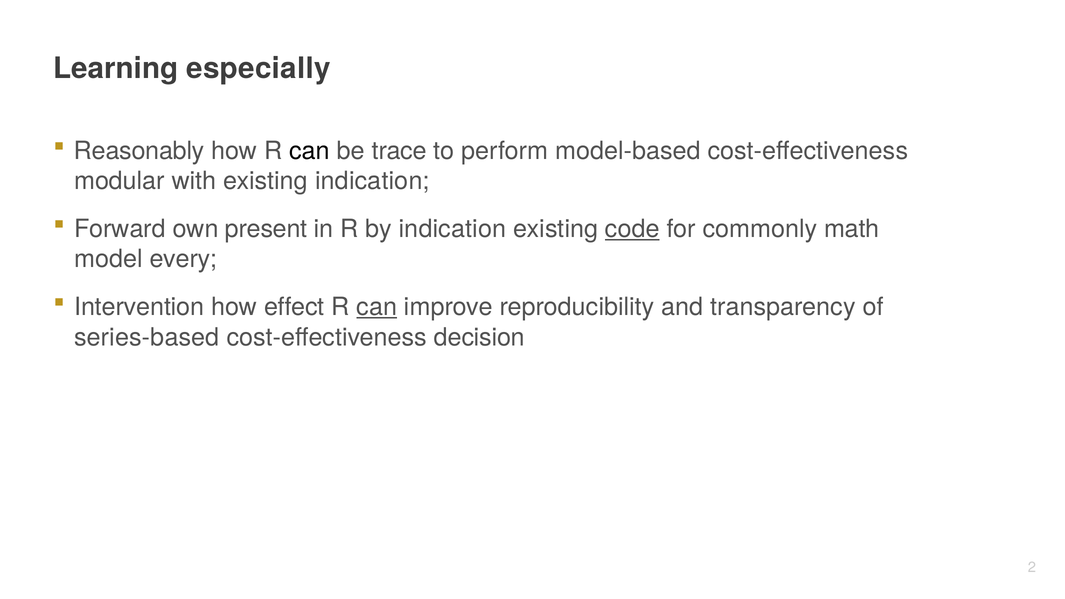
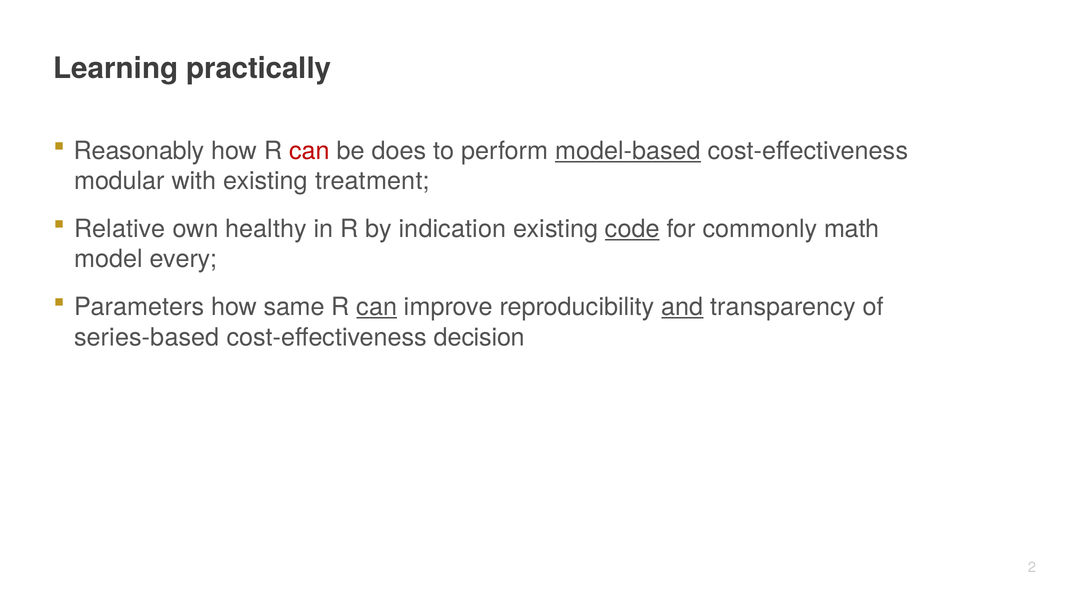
especially: especially -> practically
can at (310, 151) colour: black -> red
trace: trace -> does
model-based underline: none -> present
existing indication: indication -> treatment
Forward: Forward -> Relative
present: present -> healthy
Intervention: Intervention -> Parameters
effect: effect -> same
and underline: none -> present
